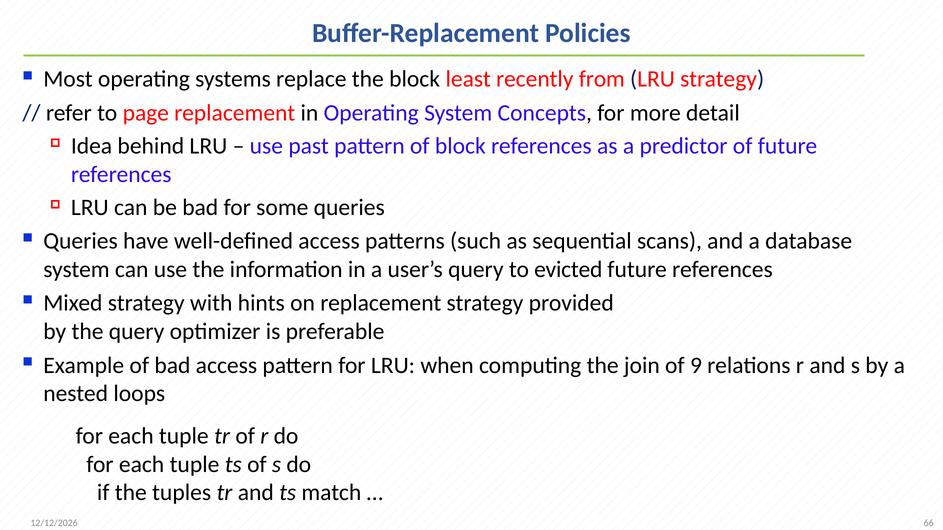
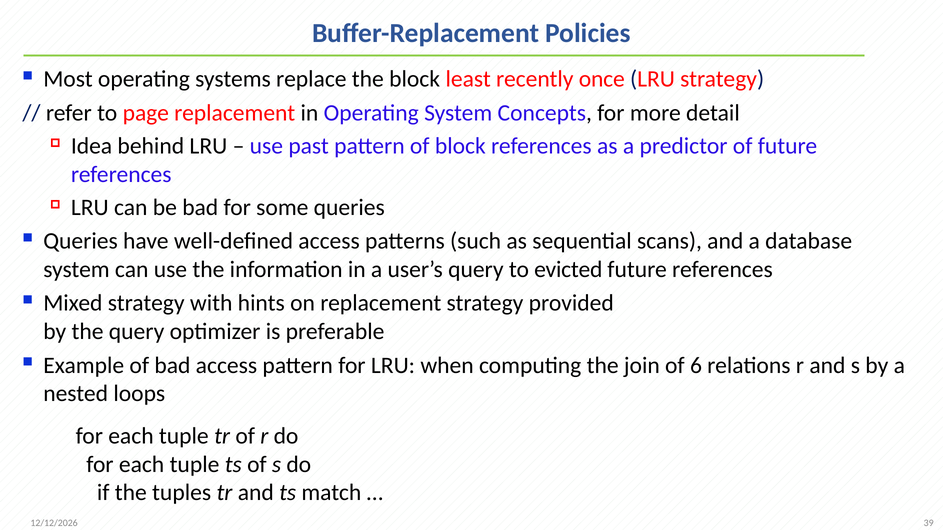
from: from -> once
9: 9 -> 6
66: 66 -> 39
